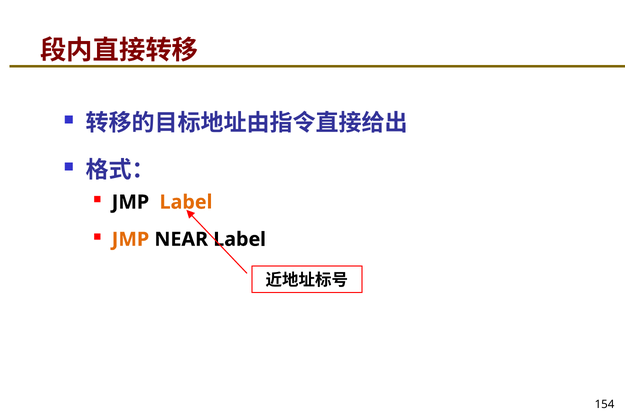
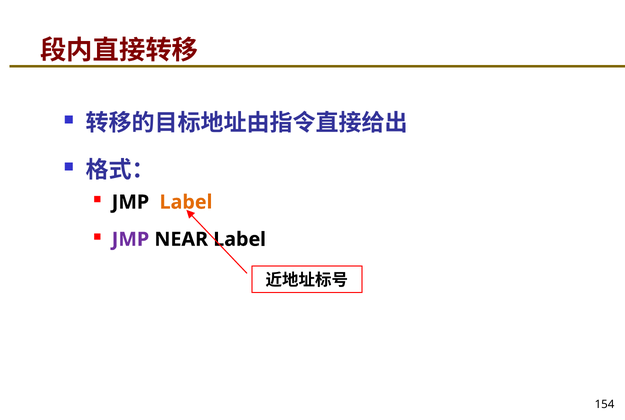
JMP at (131, 239) colour: orange -> purple
